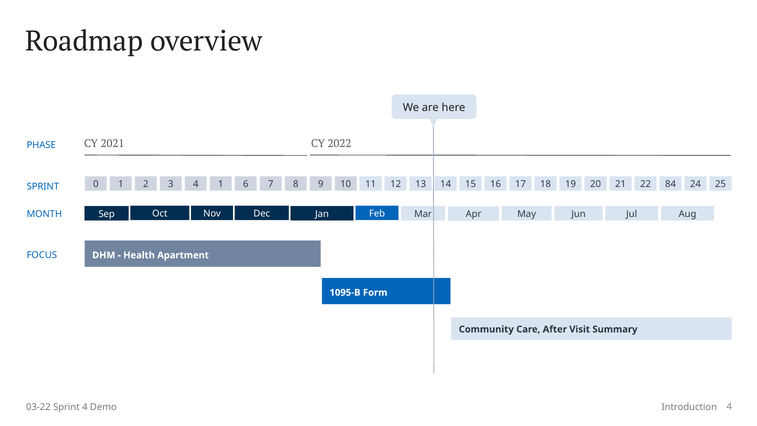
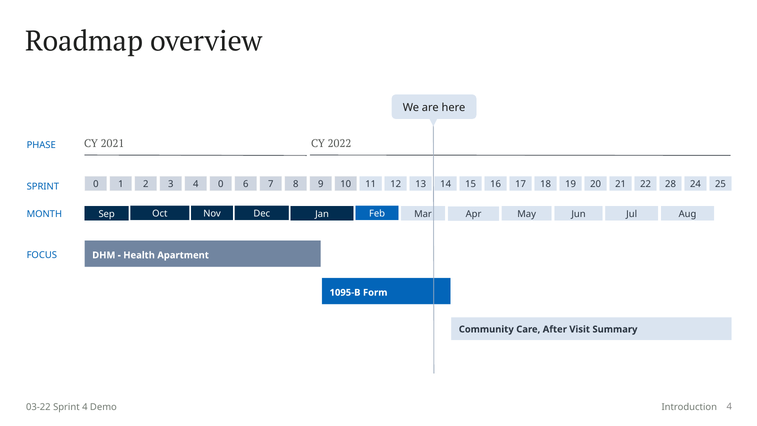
4 1: 1 -> 0
84: 84 -> 28
